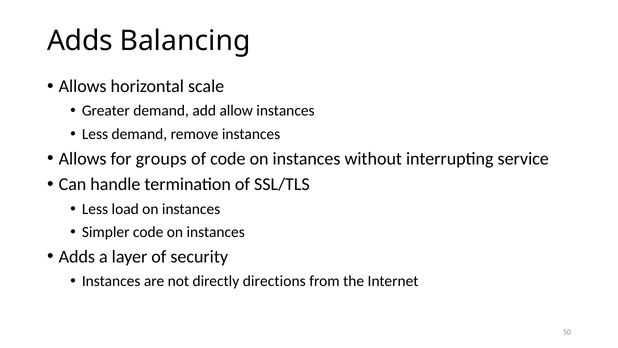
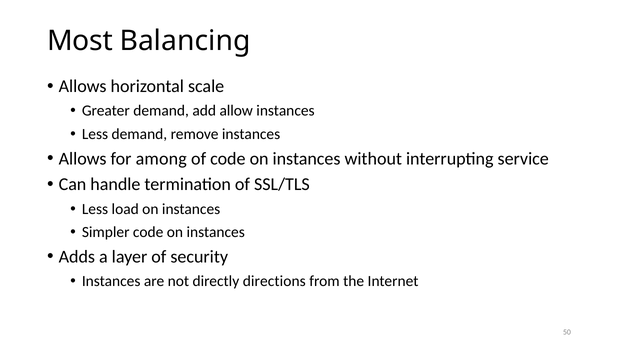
Adds at (80, 41): Adds -> Most
groups: groups -> among
